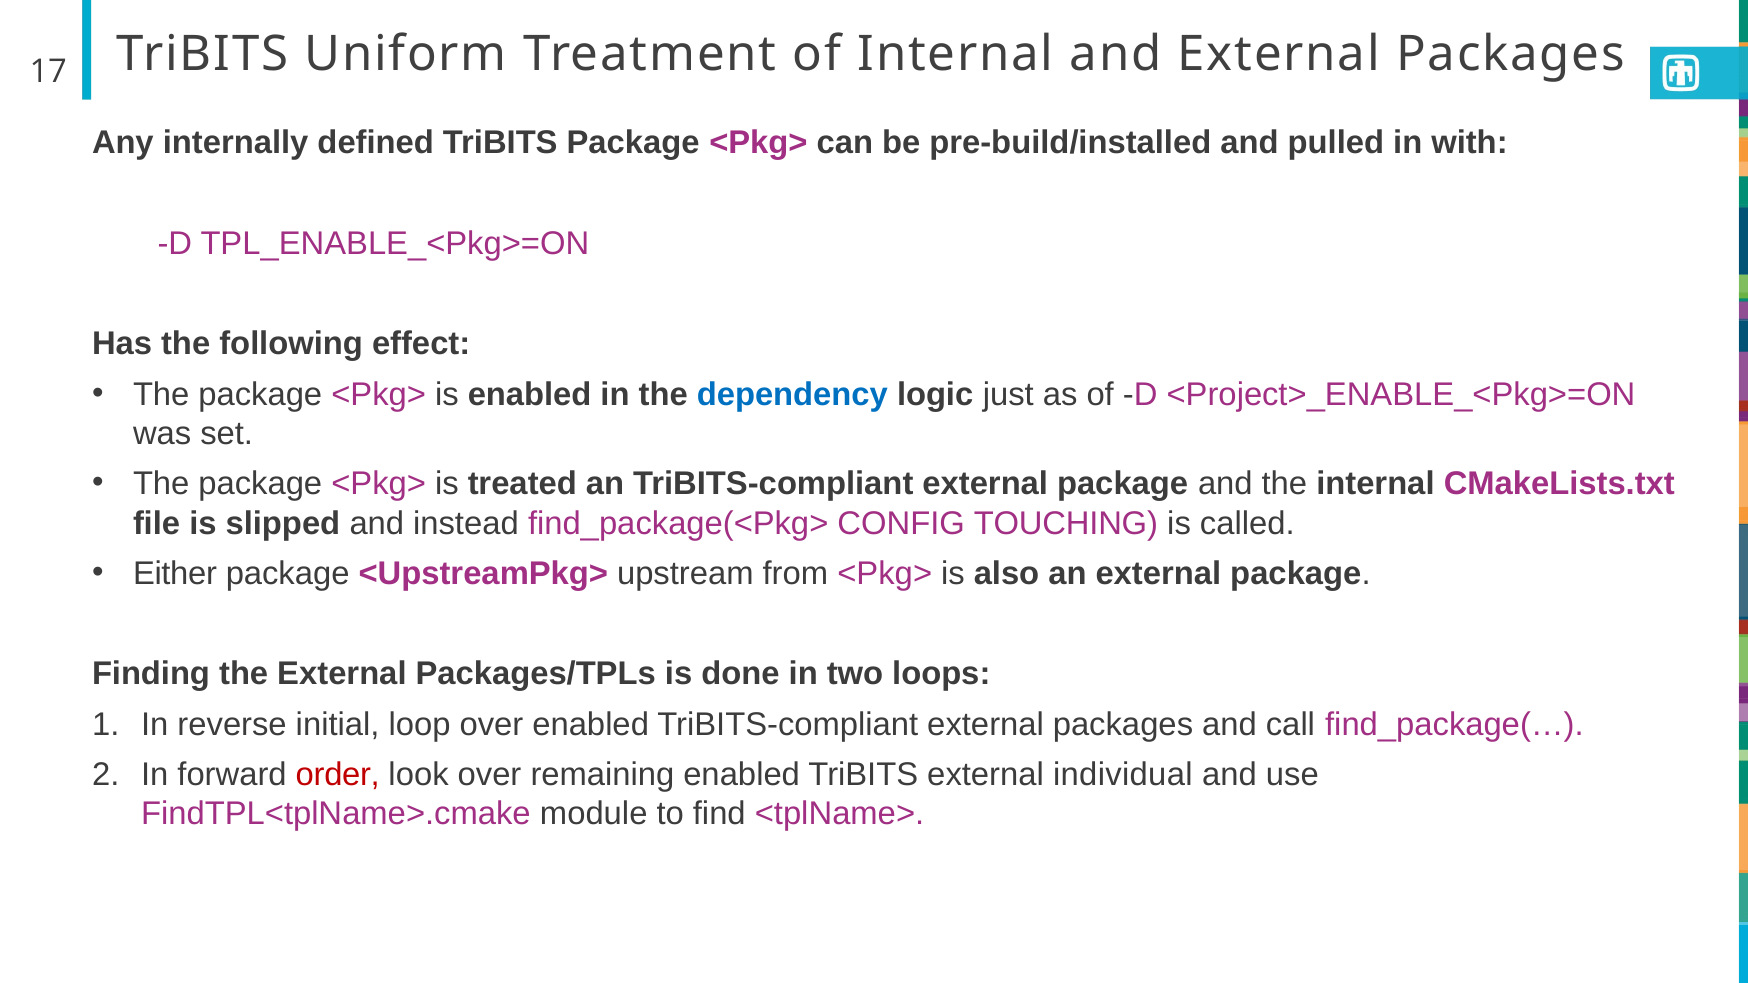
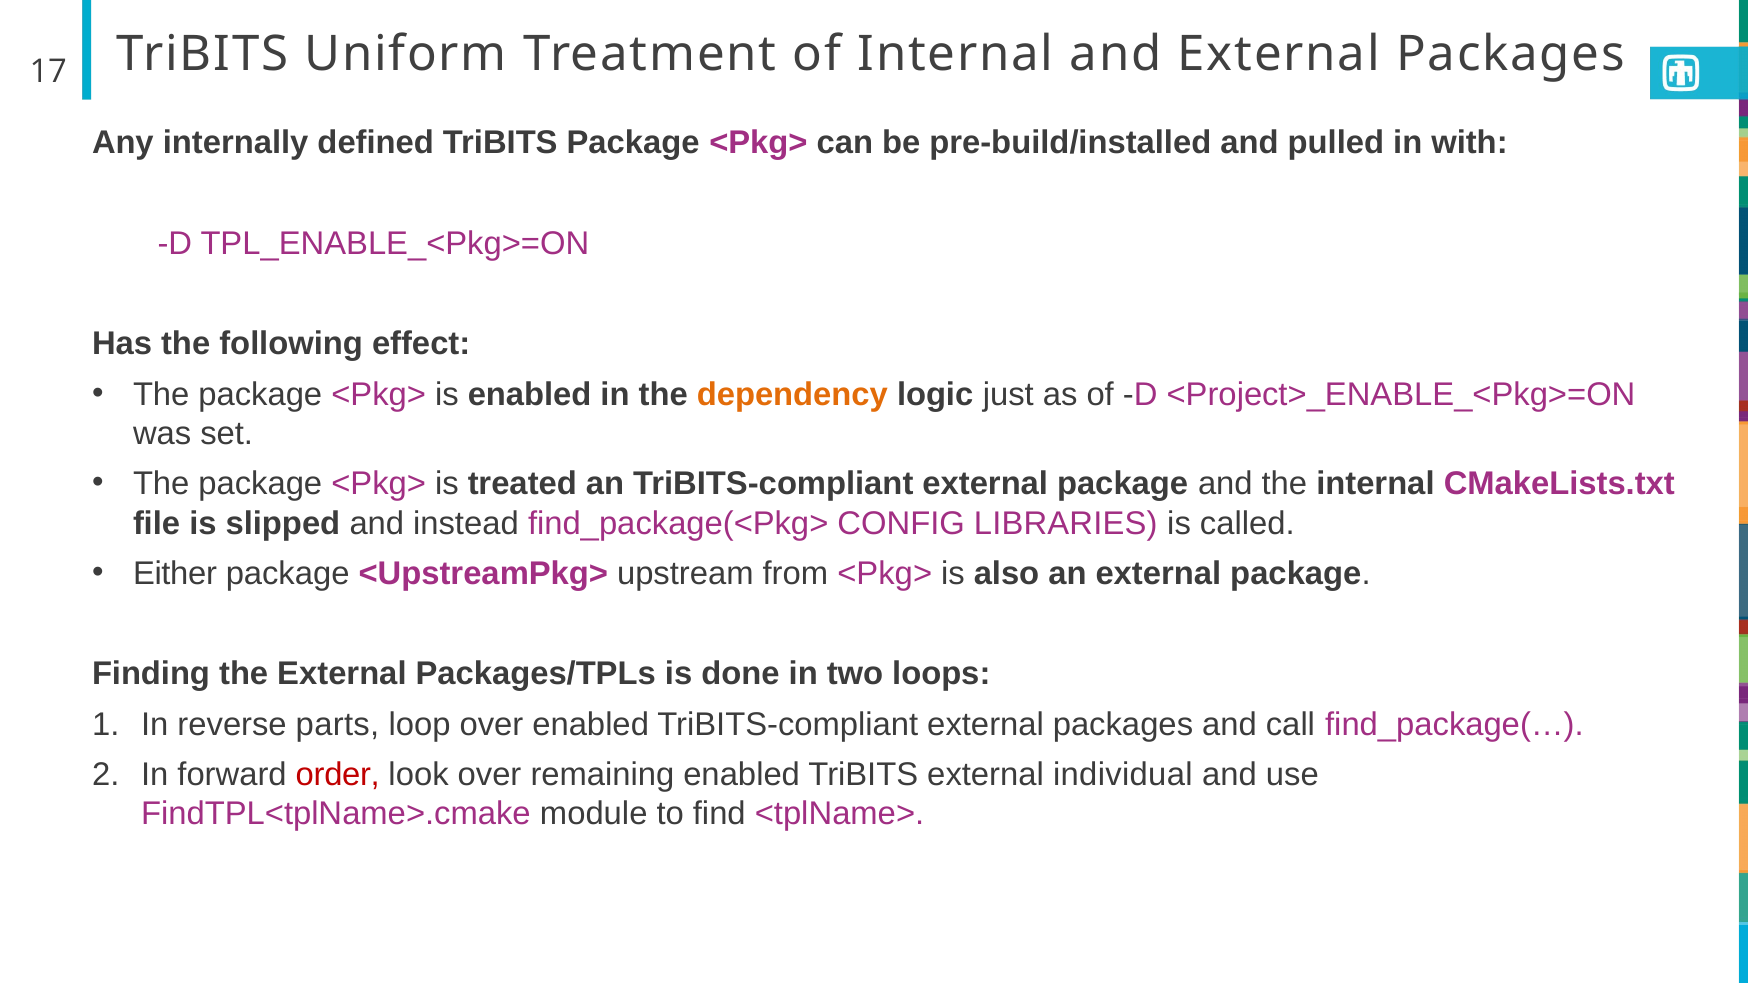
dependency colour: blue -> orange
TOUCHING: TOUCHING -> LIBRARIES
initial: initial -> parts
